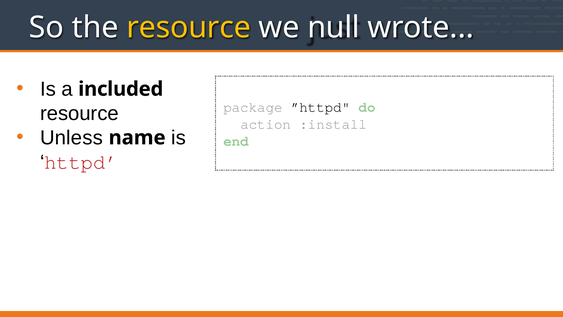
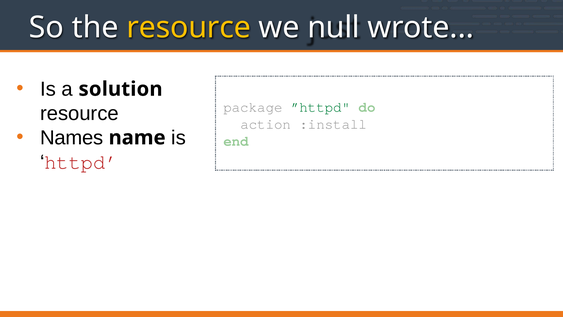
included: included -> solution
”httpd colour: black -> green
Unless: Unless -> Names
